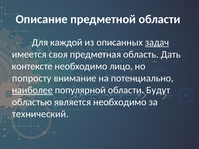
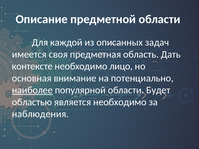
задач underline: present -> none
попросту: попросту -> основная
Будут: Будут -> Будет
технический: технический -> наблюдения
